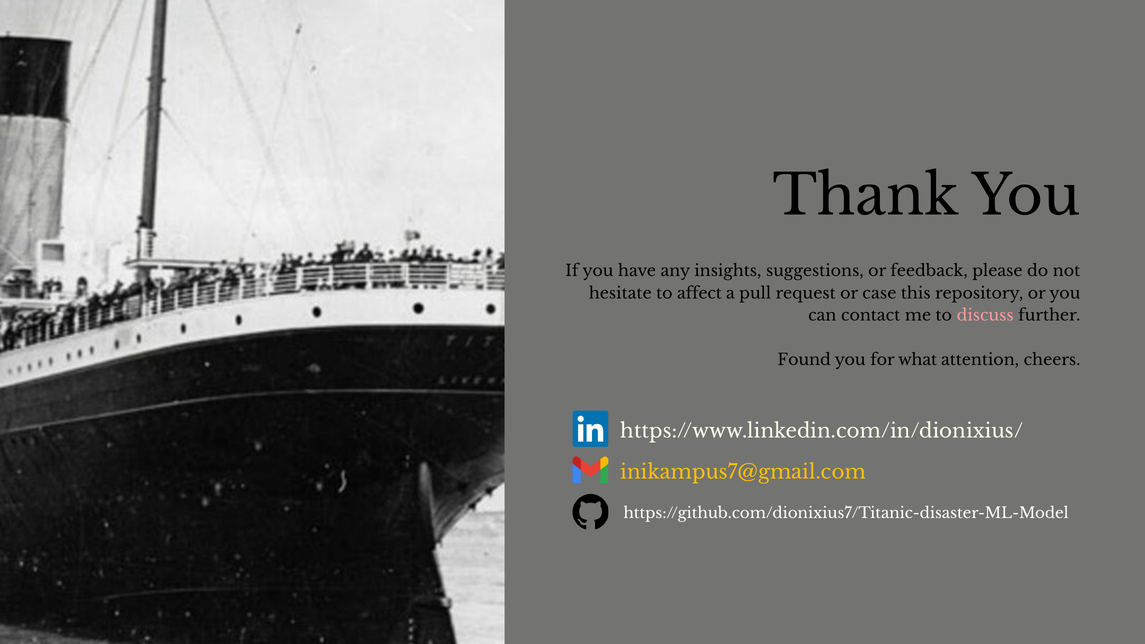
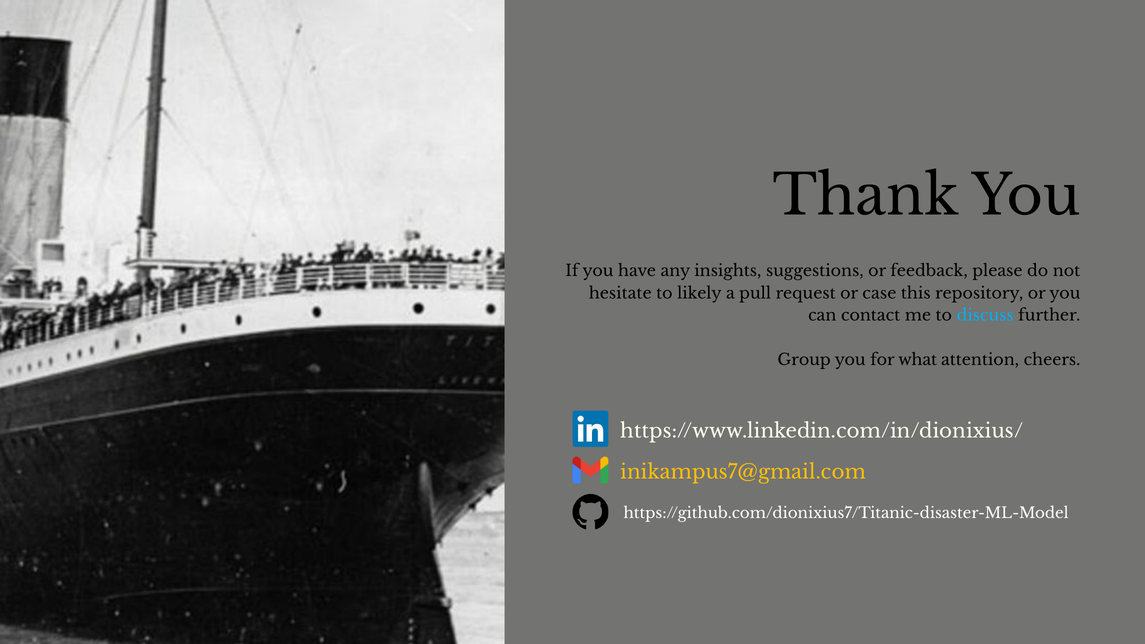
affect: affect -> likely
discuss colour: pink -> light blue
Found: Found -> Group
